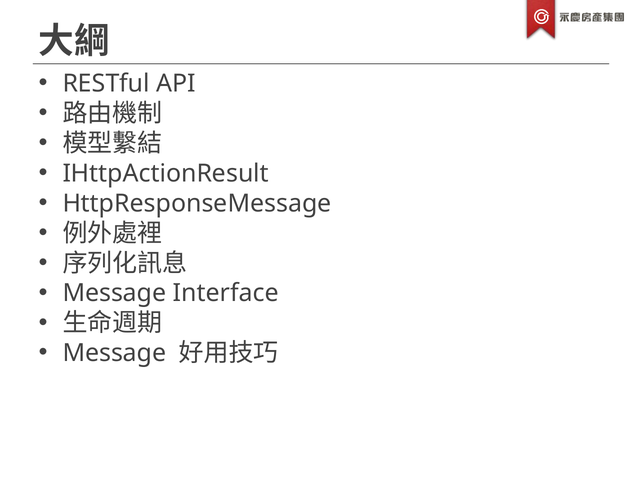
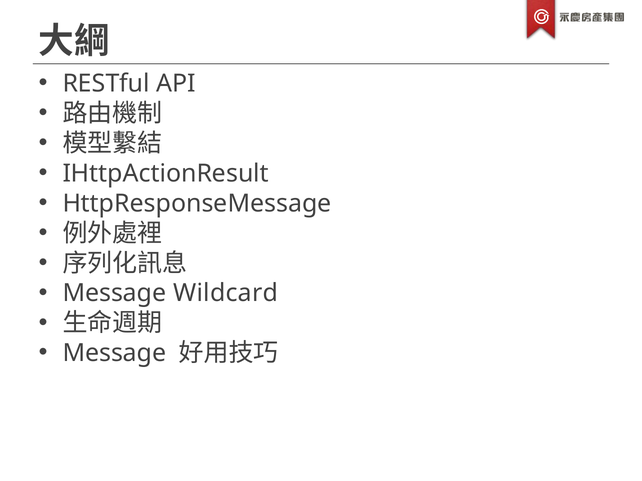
Interface: Interface -> Wildcard
